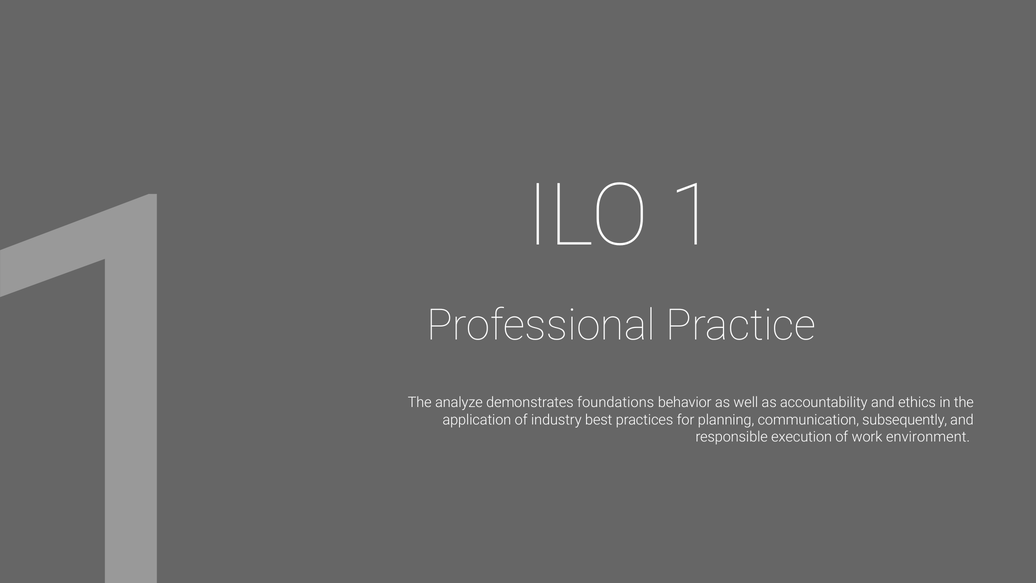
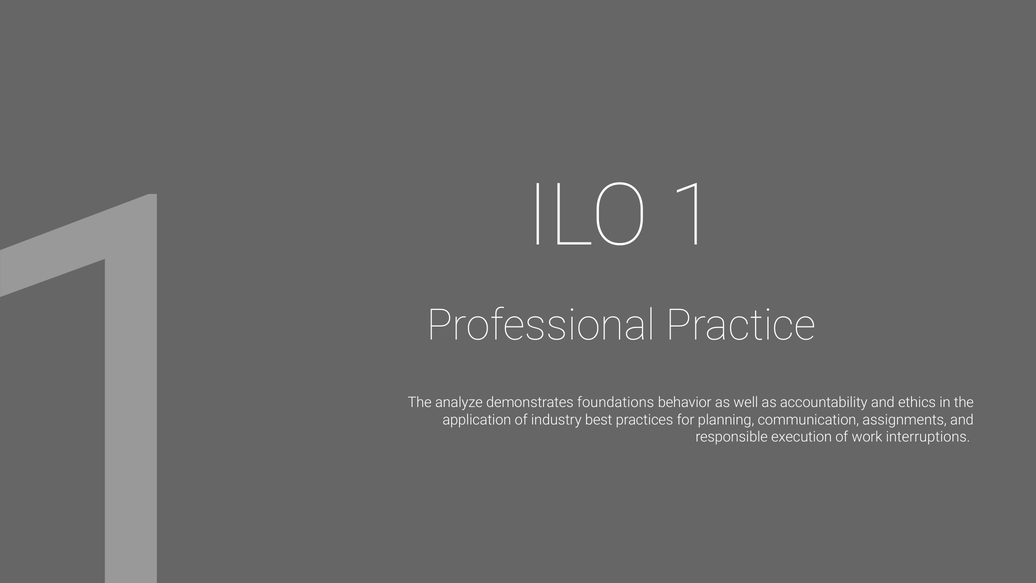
subsequently: subsequently -> assignments
environment: environment -> interruptions
